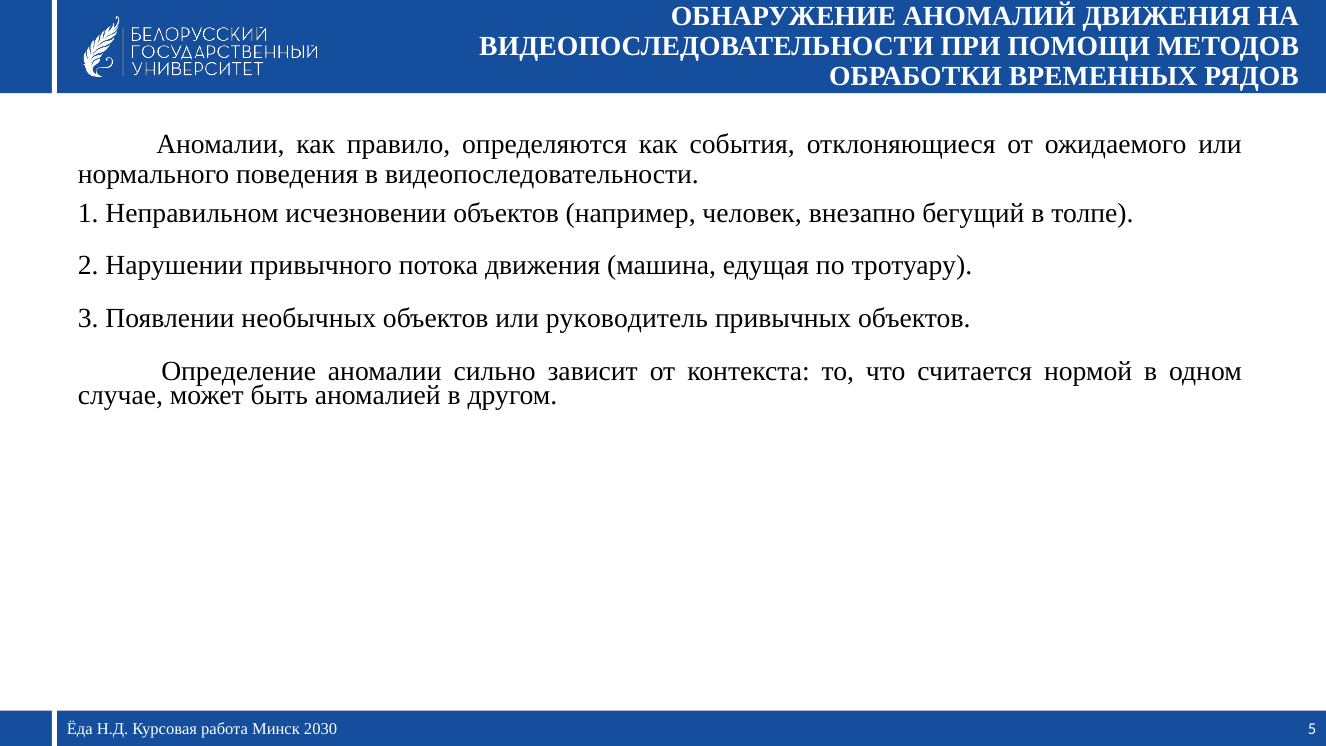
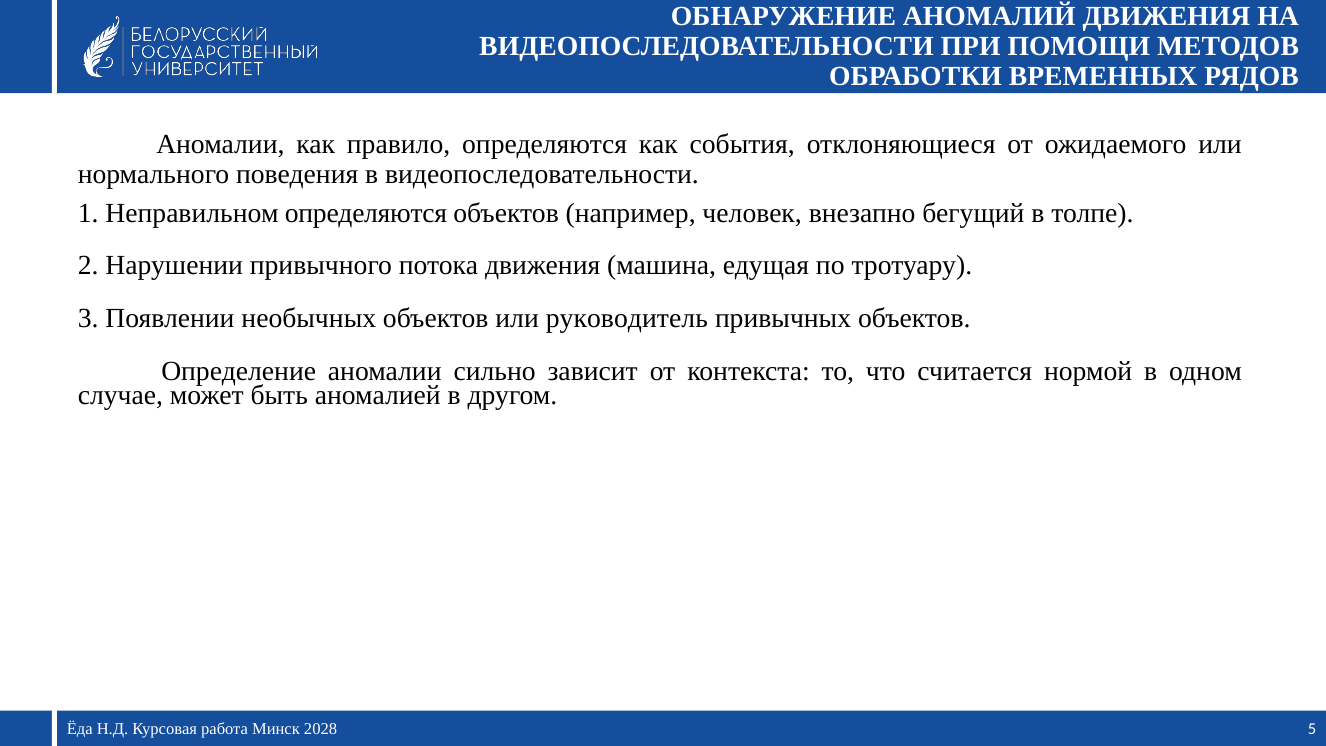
Неправильном исчезновении: исчезновении -> определяются
2030: 2030 -> 2028
